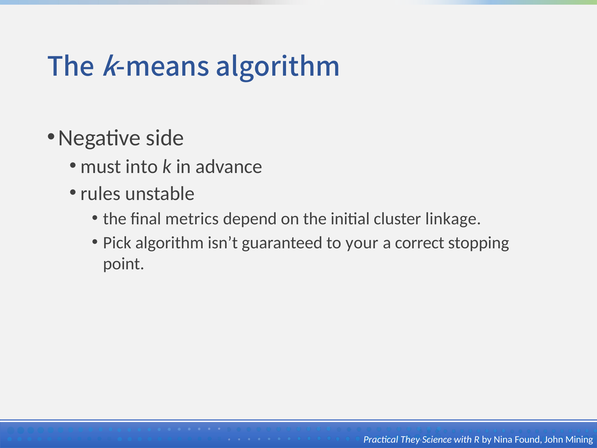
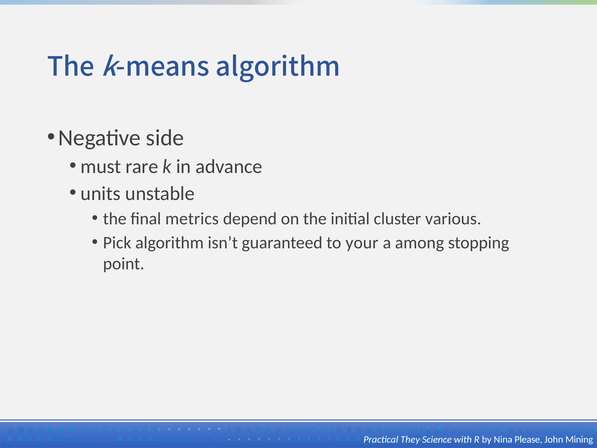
into: into -> rare
rules: rules -> units
linkage: linkage -> various
correct: correct -> among
Found: Found -> Please
